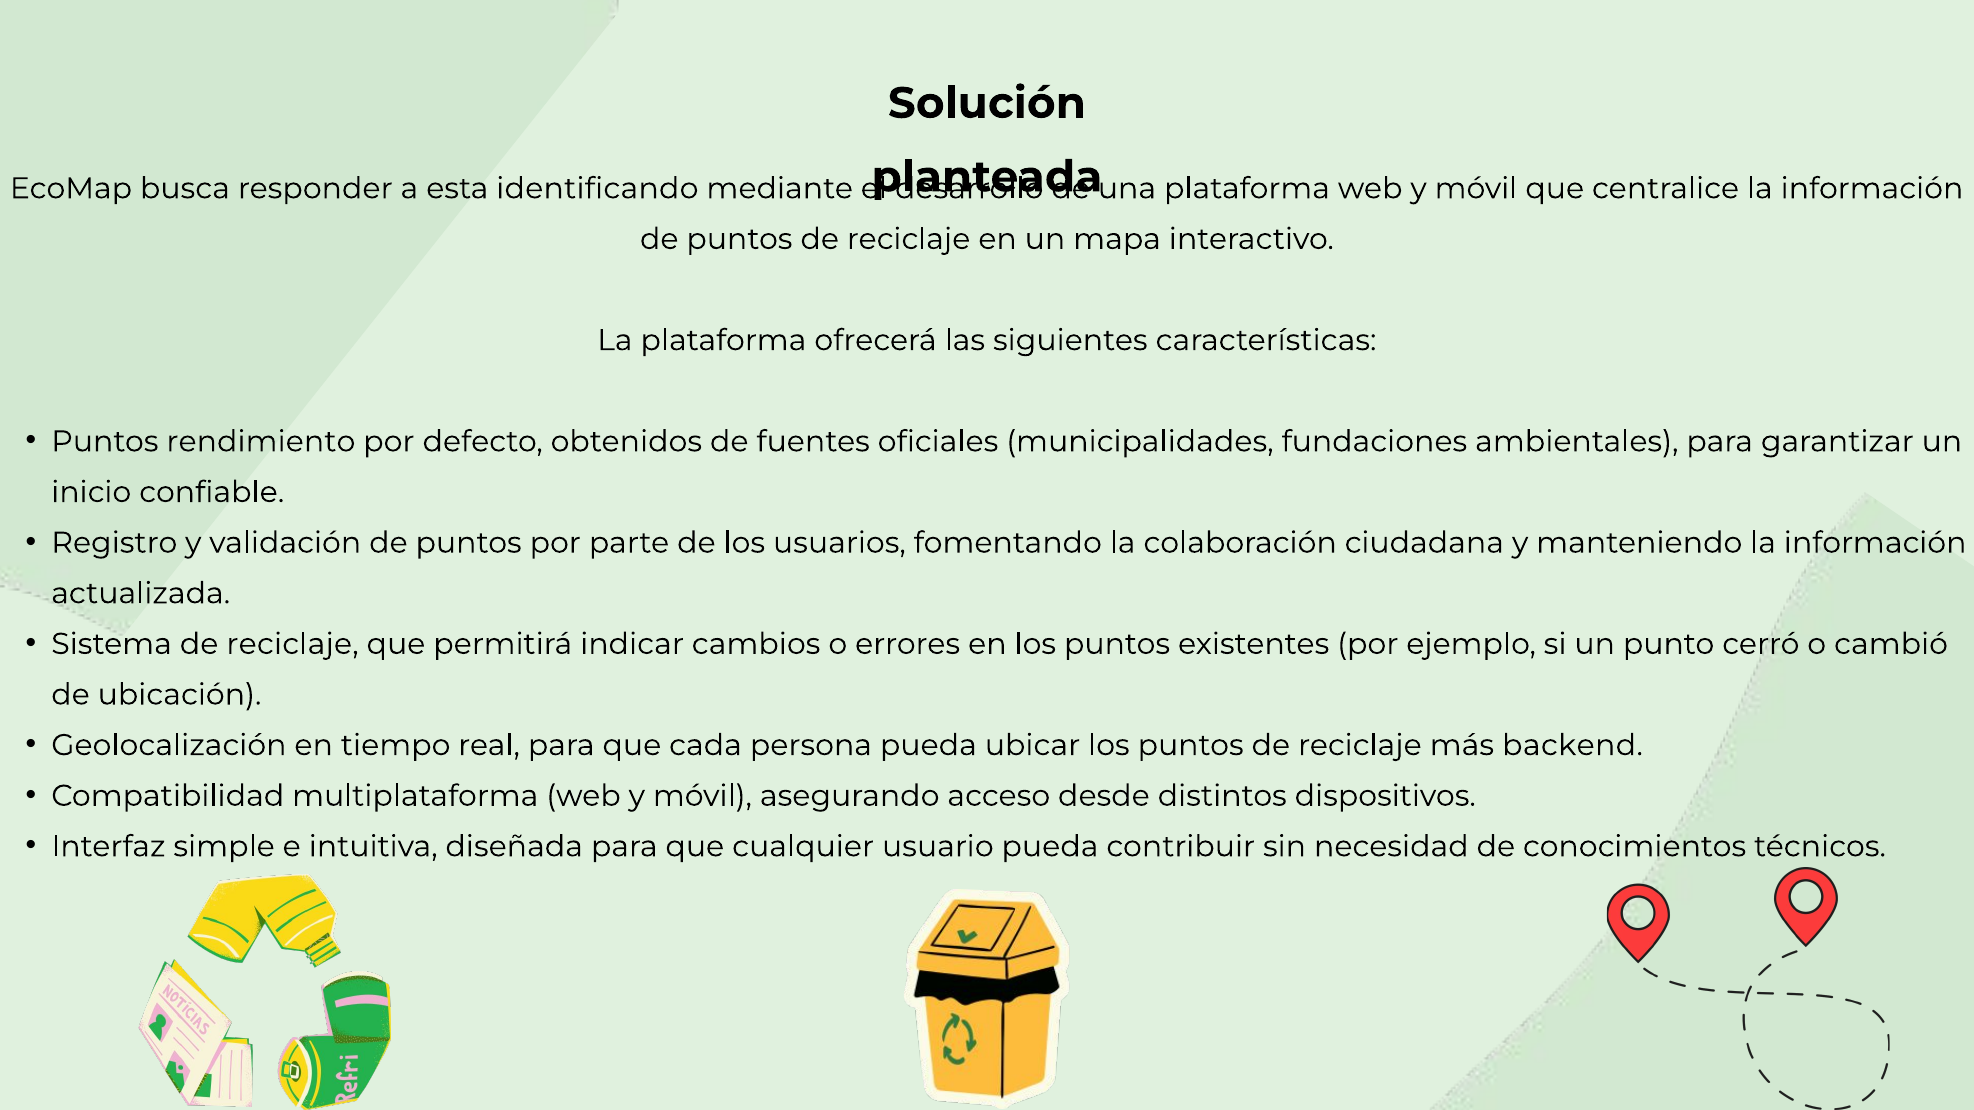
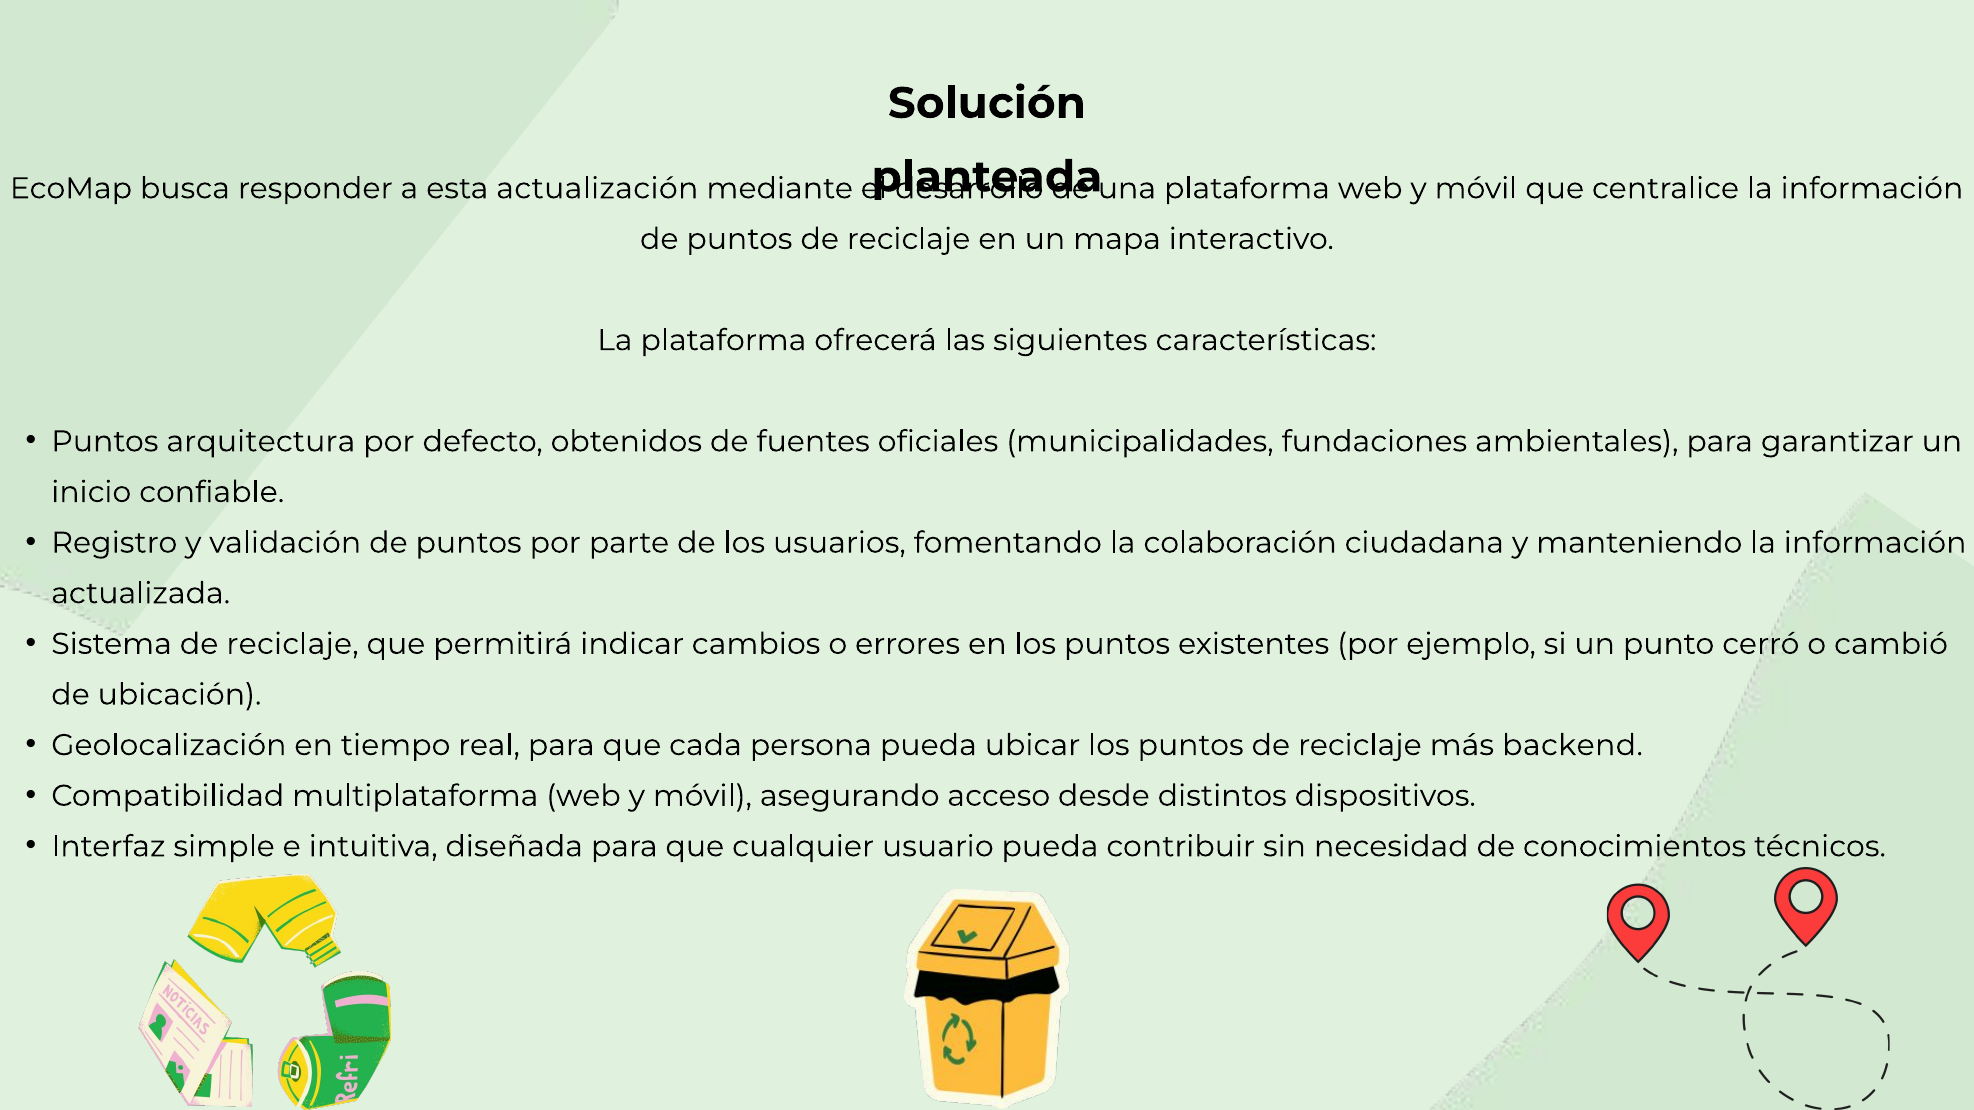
identificando: identificando -> actualización
rendimiento: rendimiento -> arquitectura
